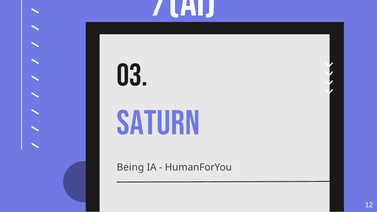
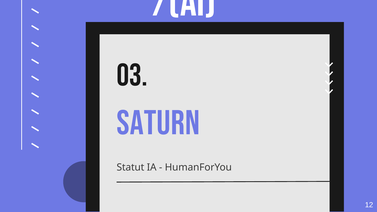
Being: Being -> Statut
